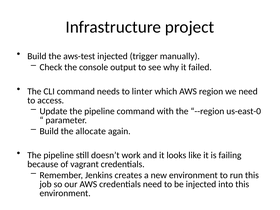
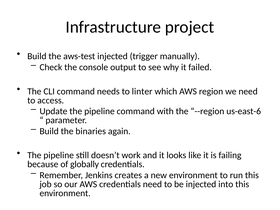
us-east-0: us-east-0 -> us-east-6
allocate: allocate -> binaries
vagrant: vagrant -> globally
